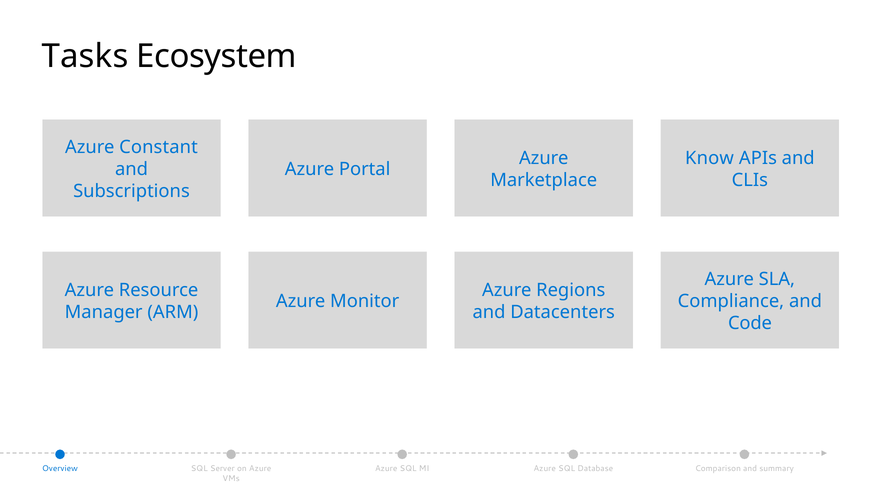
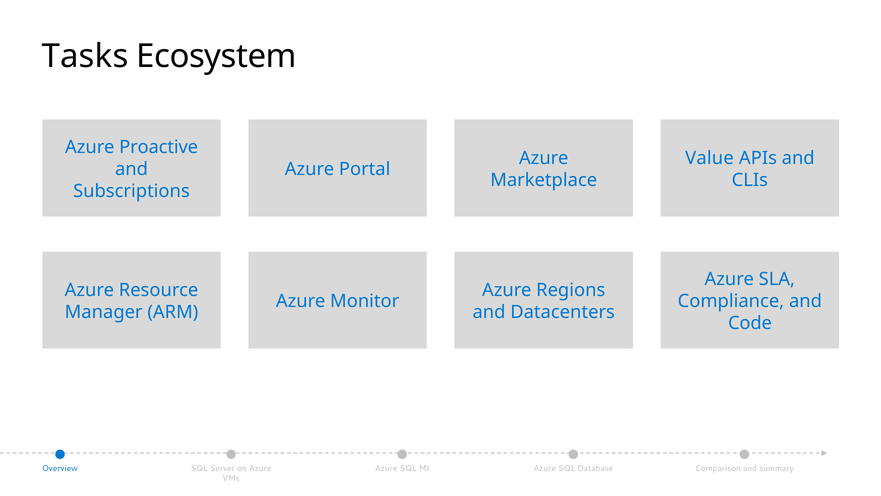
Constant: Constant -> Proactive
Know: Know -> Value
